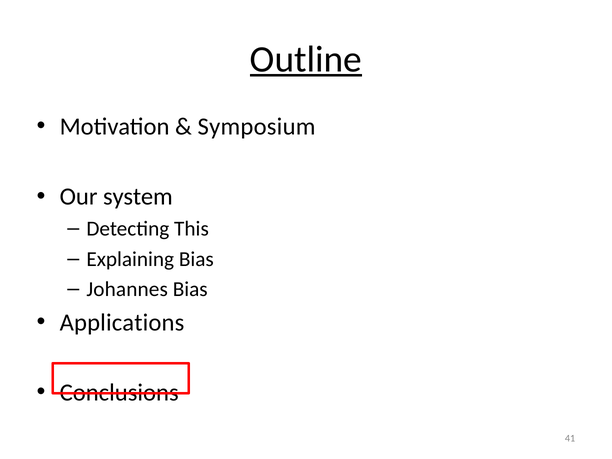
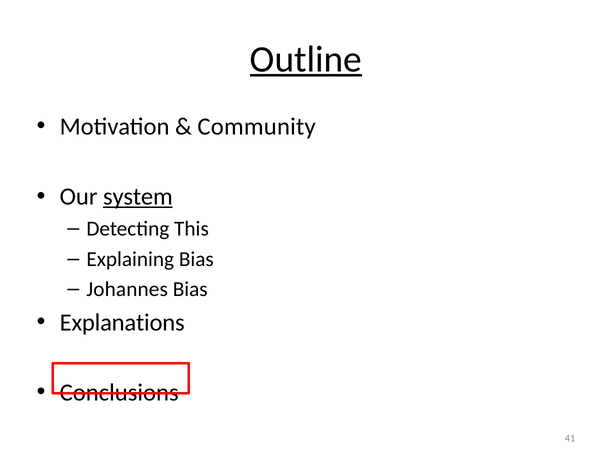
Symposium: Symposium -> Community
system underline: none -> present
Applications: Applications -> Explanations
